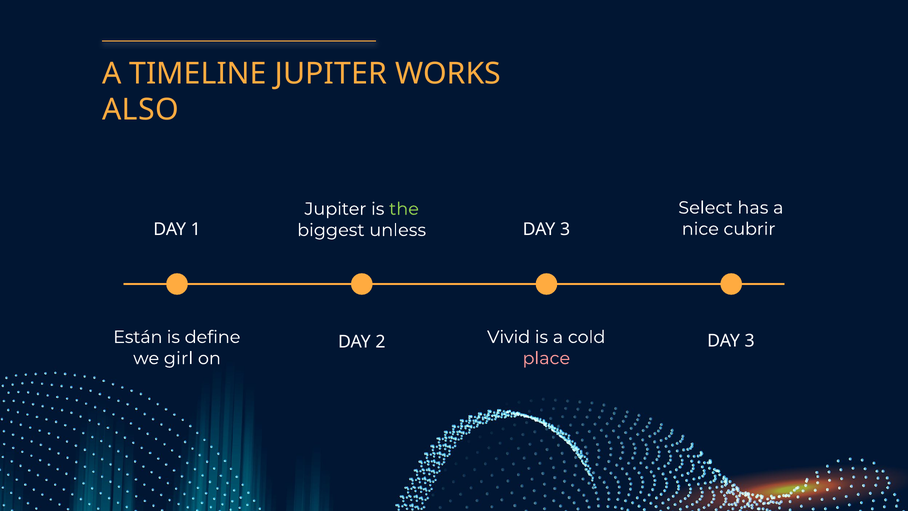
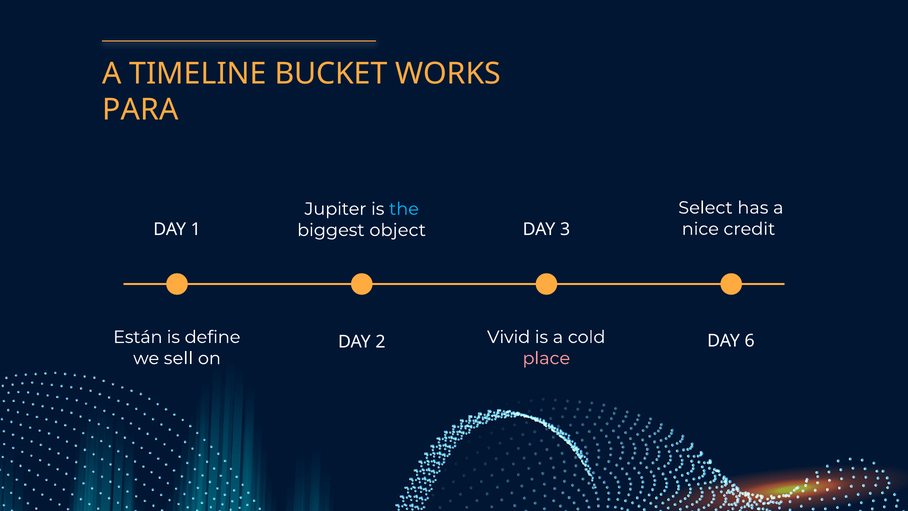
TIMELINE JUPITER: JUPITER -> BUCKET
ALSO: ALSO -> PARA
the colour: light green -> light blue
cubrir: cubrir -> credit
unless: unless -> object
3 at (750, 341): 3 -> 6
girl: girl -> sell
